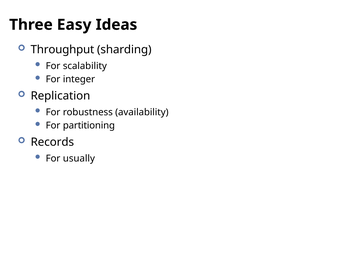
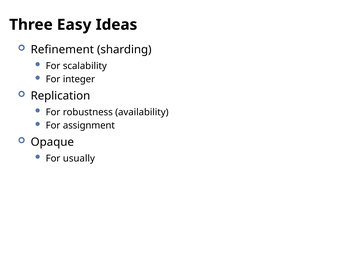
Throughput: Throughput -> Refinement
partitioning: partitioning -> assignment
Records: Records -> Opaque
